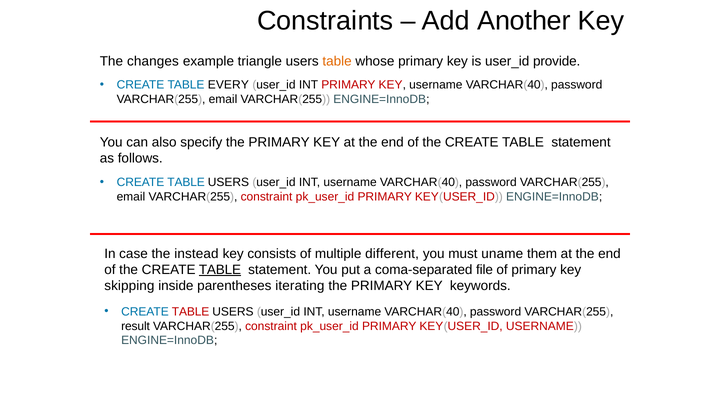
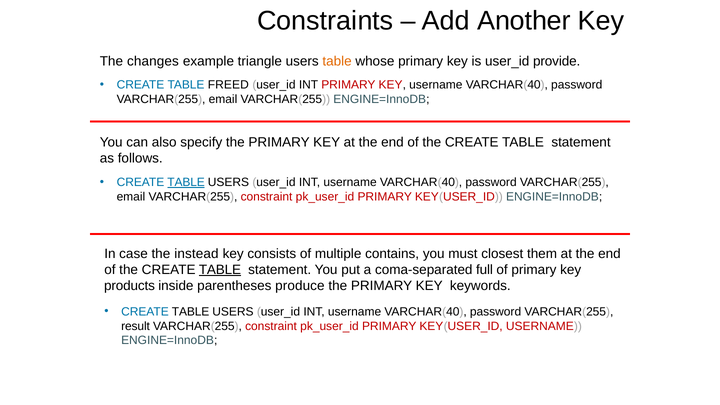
EVERY: EVERY -> FREED
TABLE at (186, 182) underline: none -> present
different: different -> contains
uname: uname -> closest
file: file -> full
skipping: skipping -> products
iterating: iterating -> produce
TABLE at (191, 312) colour: red -> black
